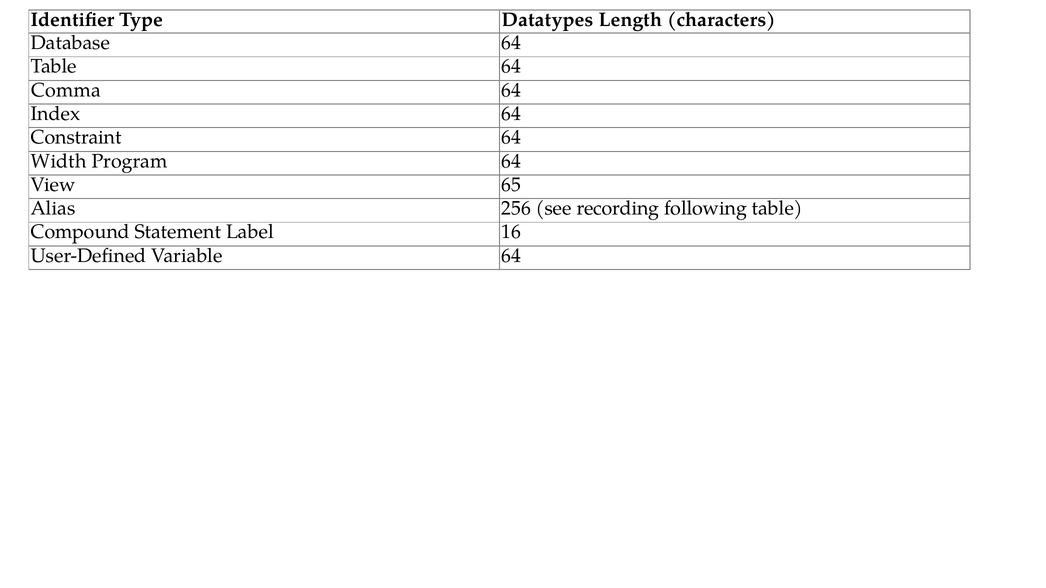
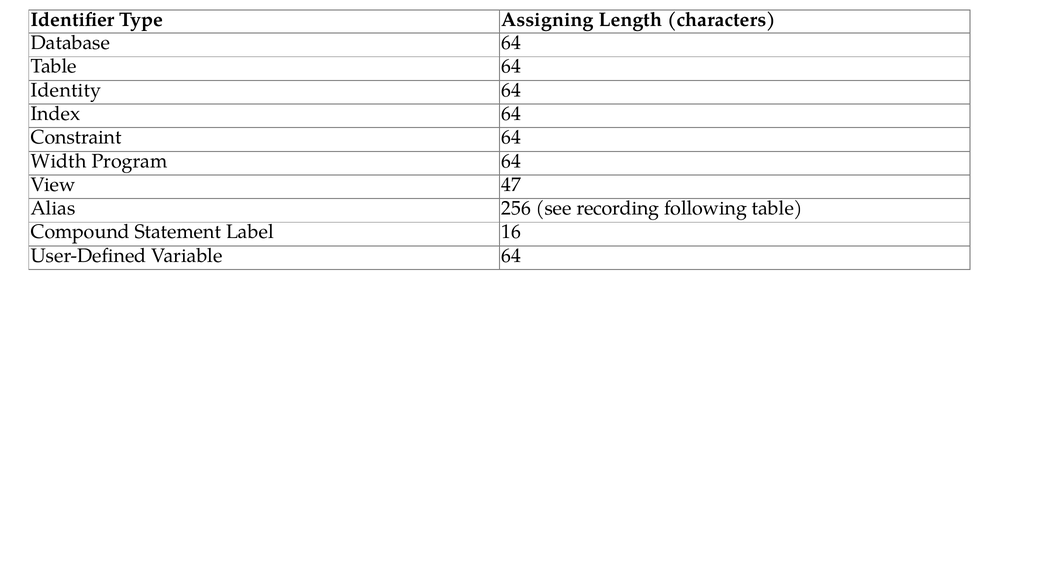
Datatypes: Datatypes -> Assigning
Comma: Comma -> Identity
65: 65 -> 47
